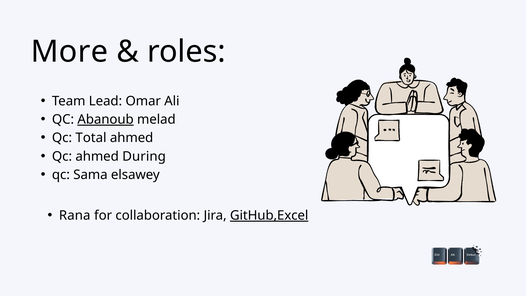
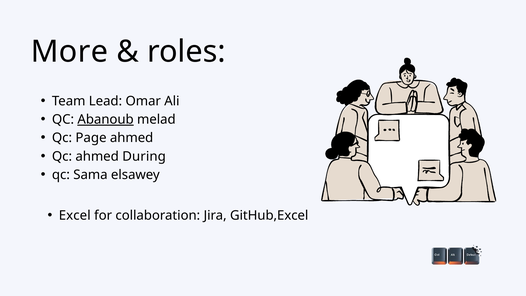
Total: Total -> Page
Rana: Rana -> Excel
GitHub,Excel underline: present -> none
